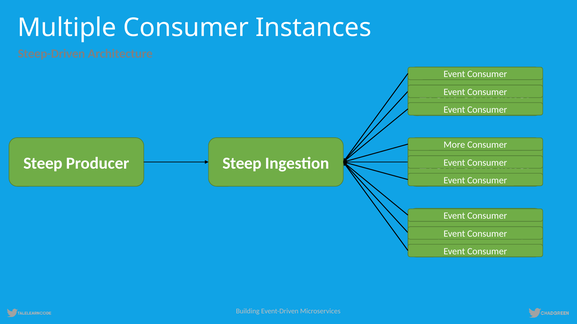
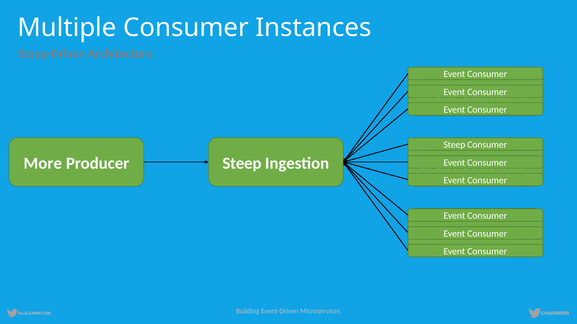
More at (454, 145): More -> Steep
Steep at (43, 163): Steep -> More
